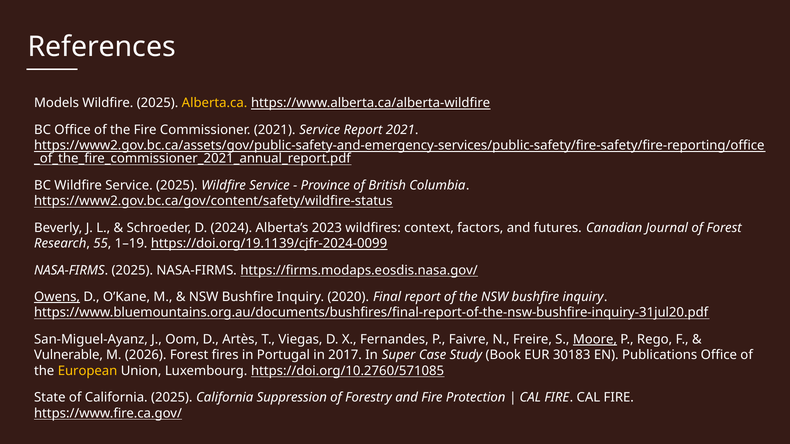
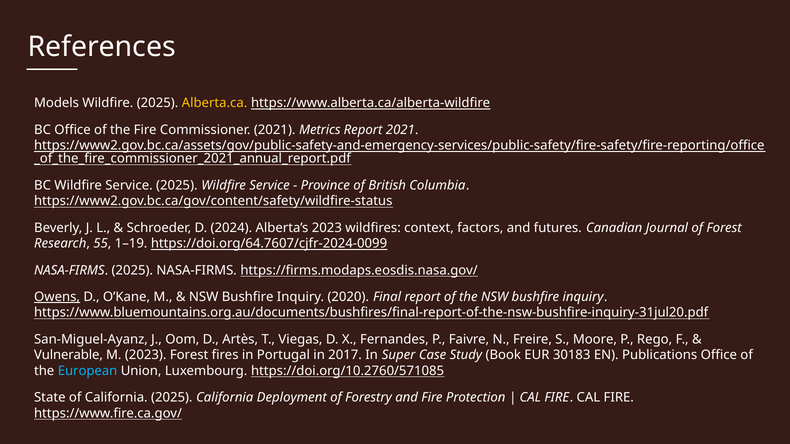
2021 Service: Service -> Metrics
https://doi.org/19.1139/cjfr-2024-0099: https://doi.org/19.1139/cjfr-2024-0099 -> https://doi.org/64.7607/cjfr-2024-0099
Moore underline: present -> none
M 2026: 2026 -> 2023
European colour: yellow -> light blue
Suppression: Suppression -> Deployment
